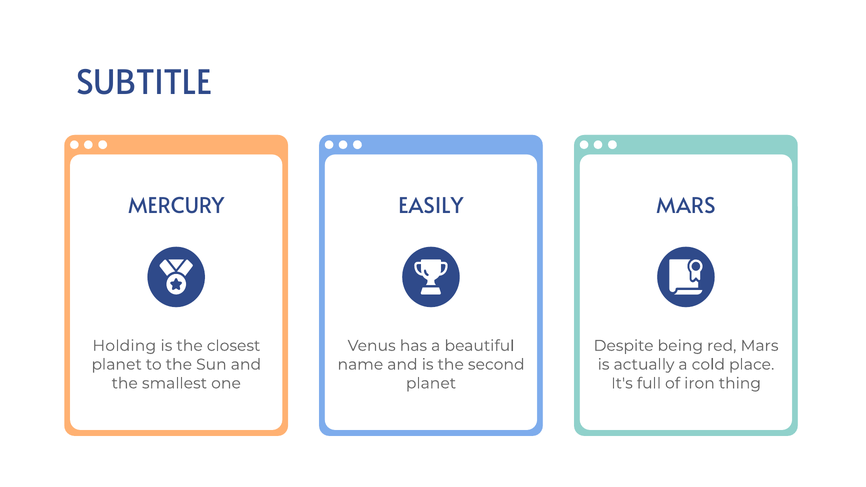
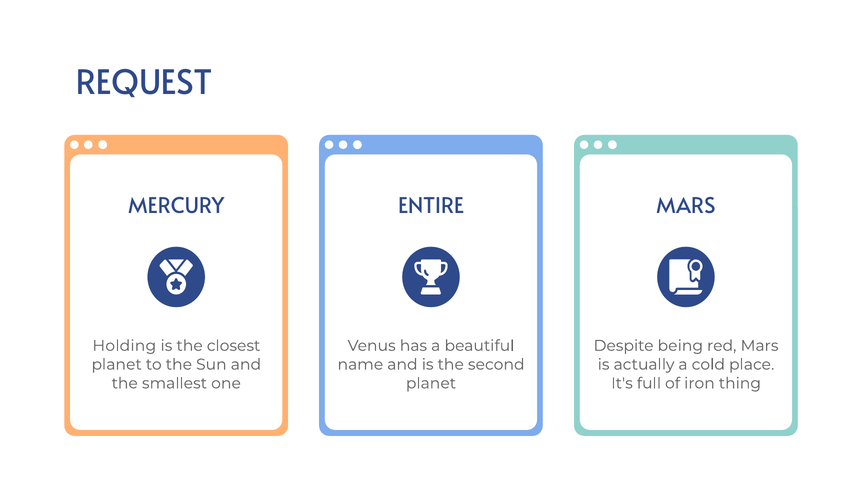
SUBTITLE: SUBTITLE -> REQUEST
EASILY: EASILY -> ENTIRE
